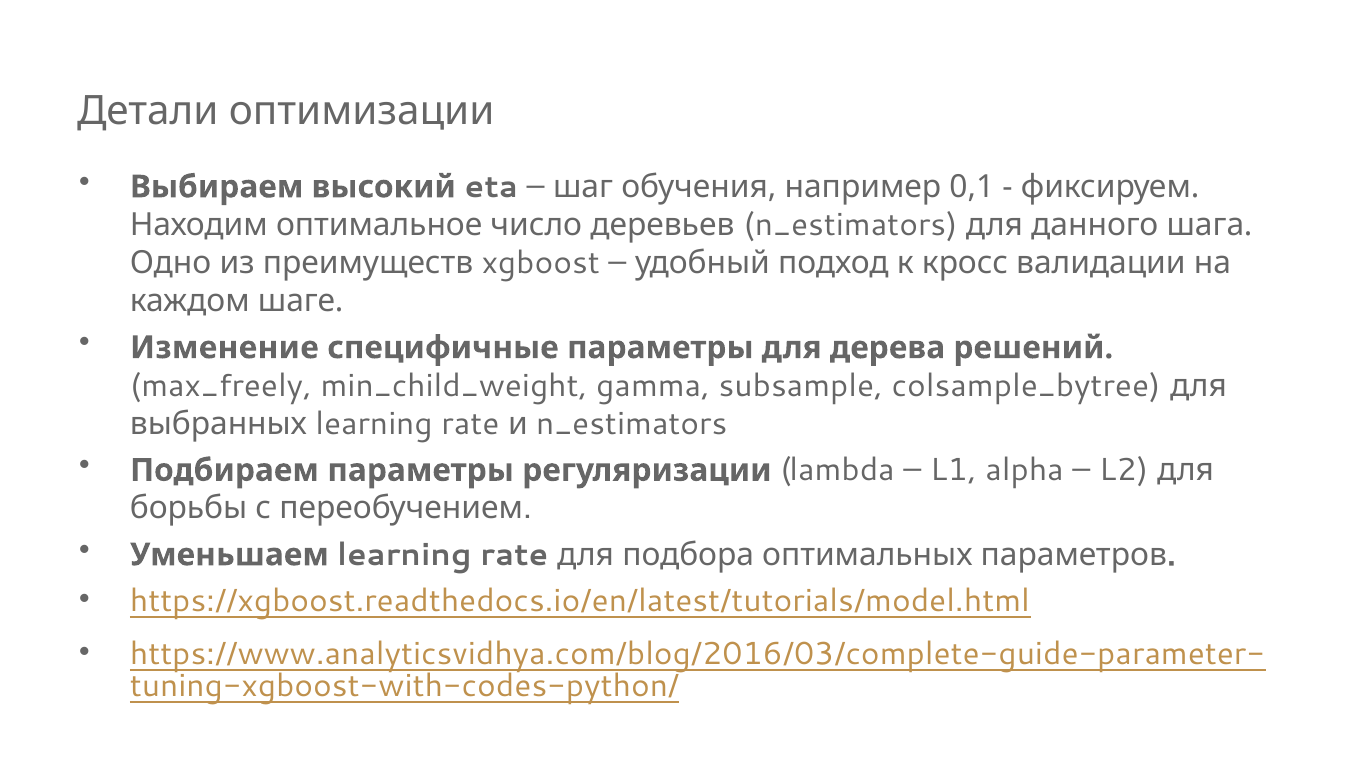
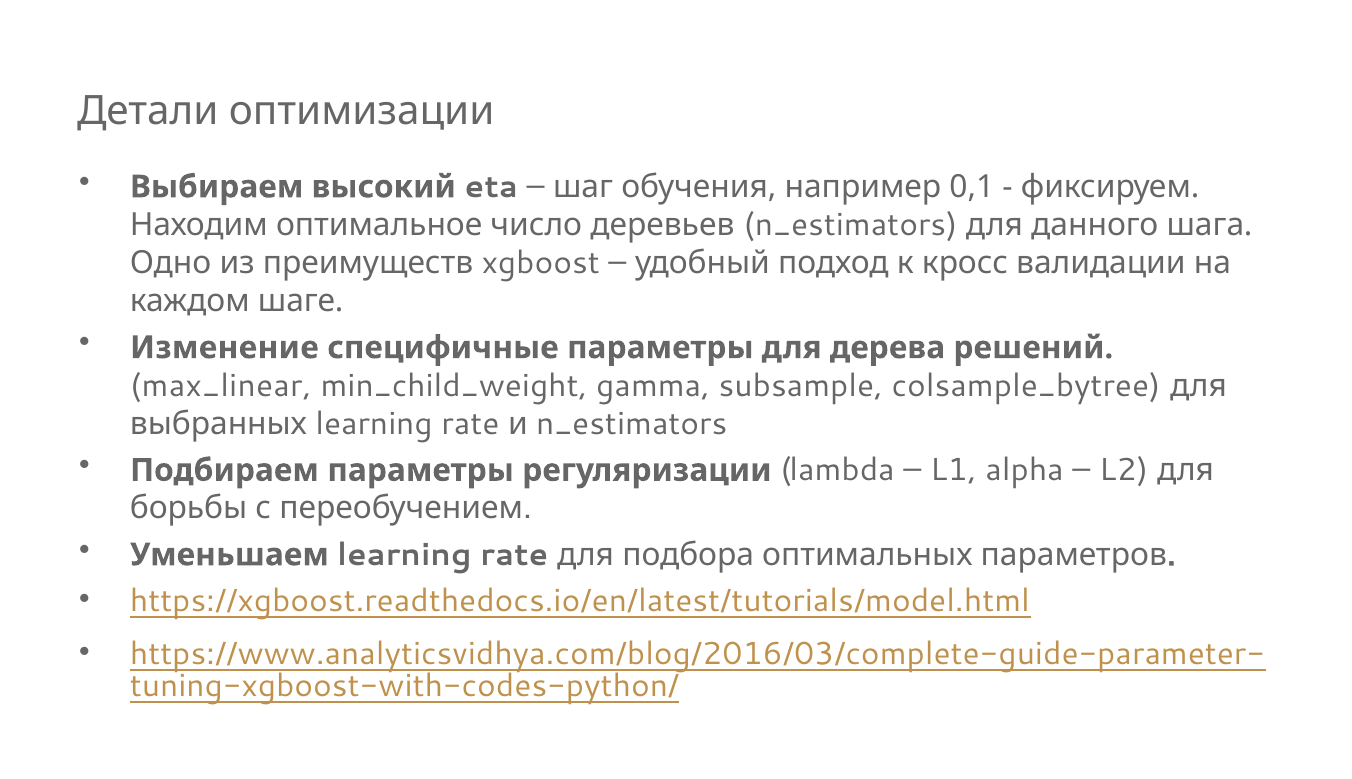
max_freely: max_freely -> max_linear
